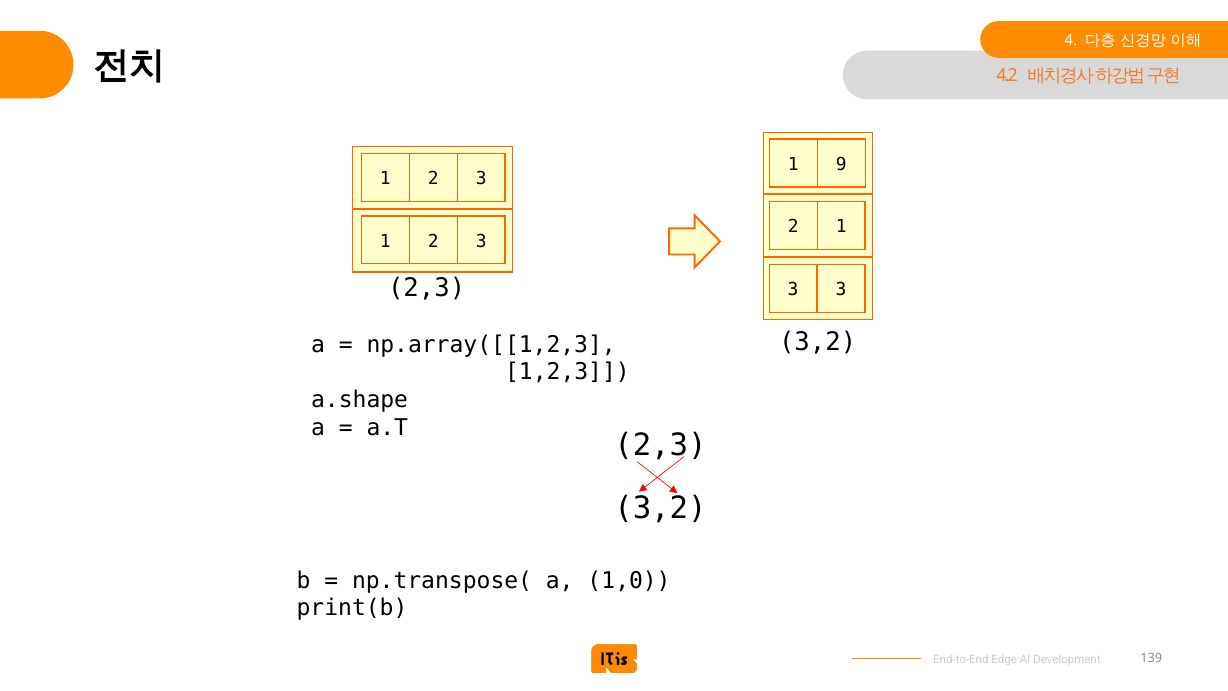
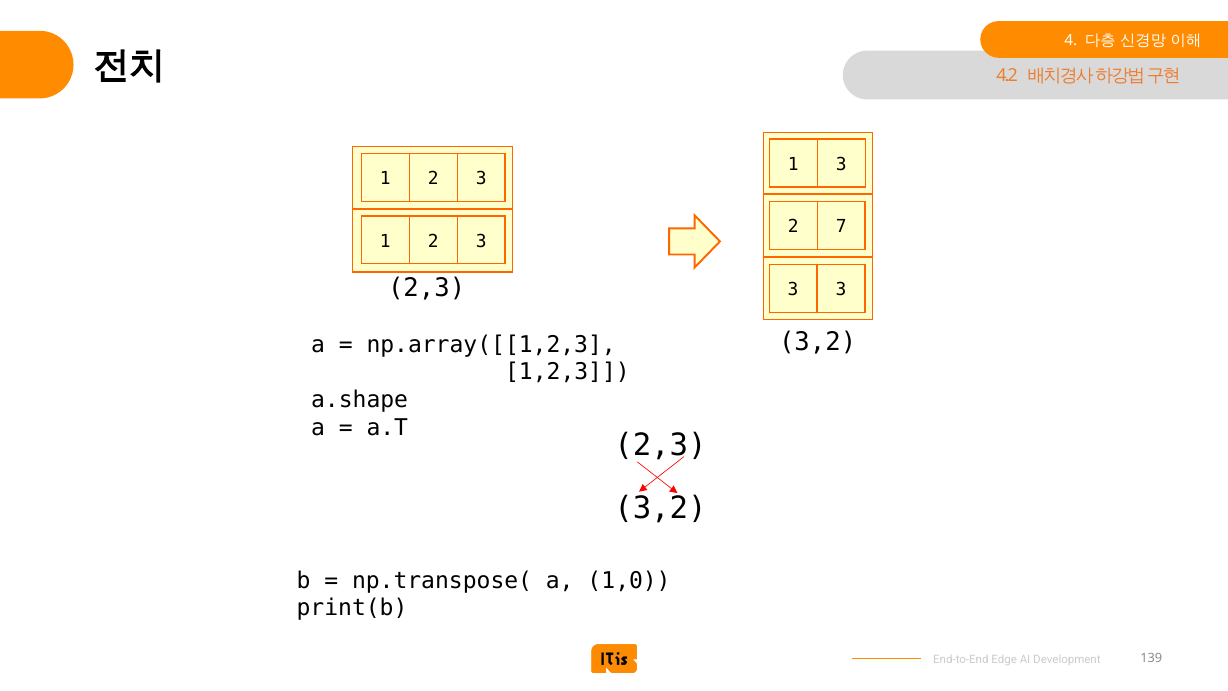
1 9: 9 -> 3
2 1: 1 -> 7
